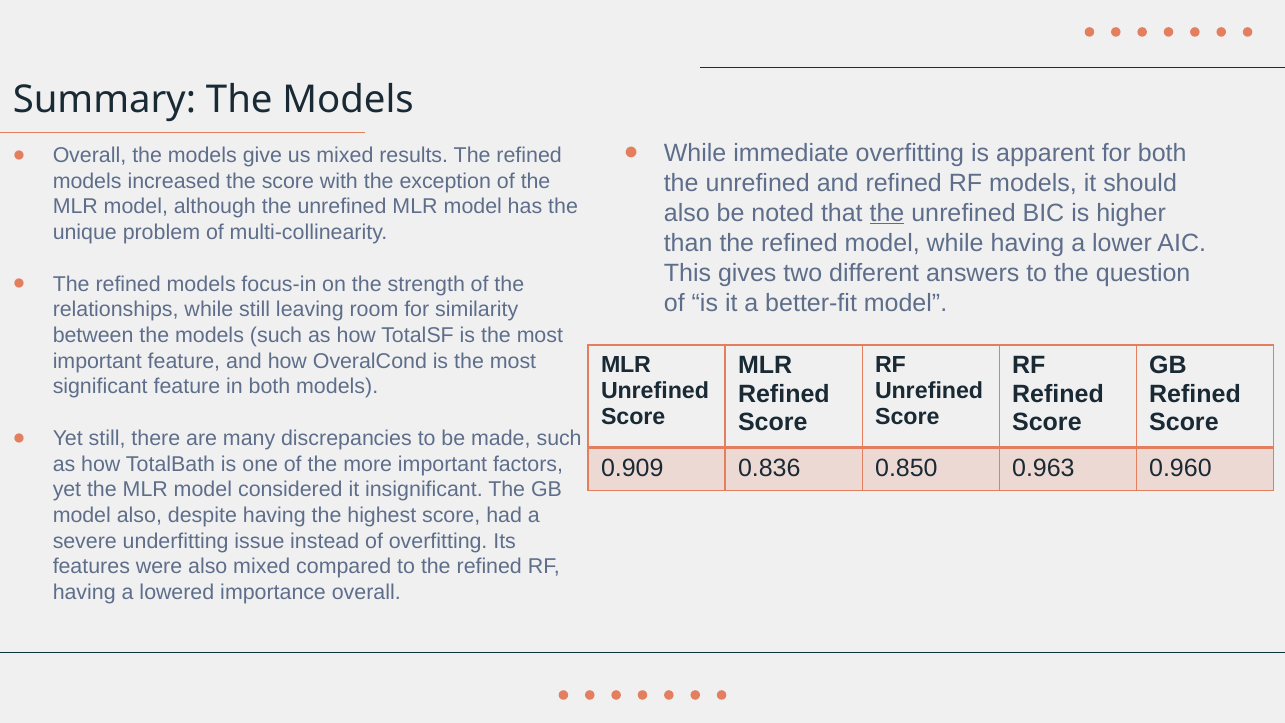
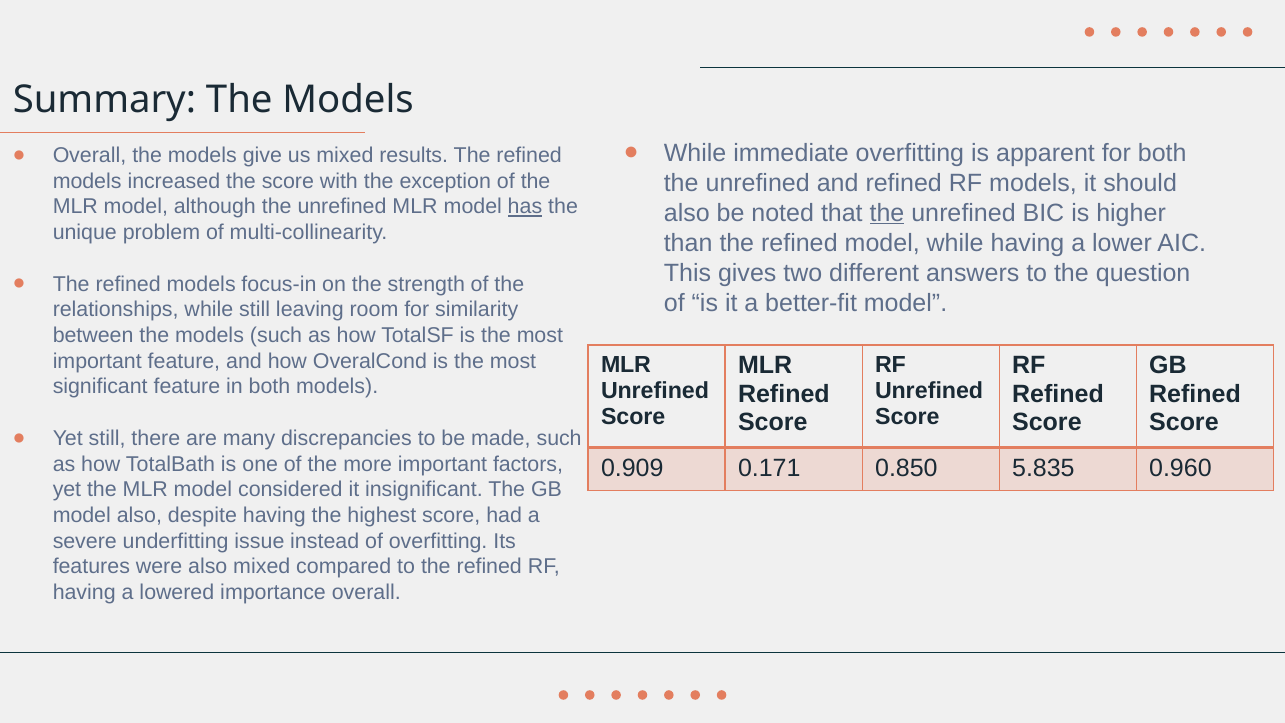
has underline: none -> present
0.836: 0.836 -> 0.171
0.963: 0.963 -> 5.835
